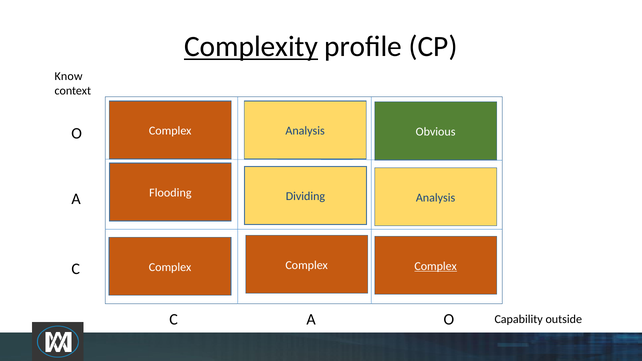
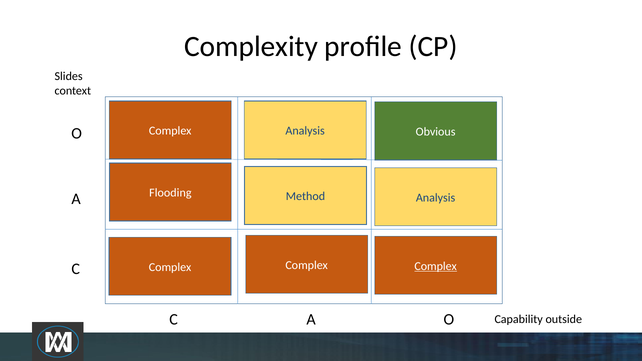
Complexity underline: present -> none
Know: Know -> Slides
Dividing: Dividing -> Method
